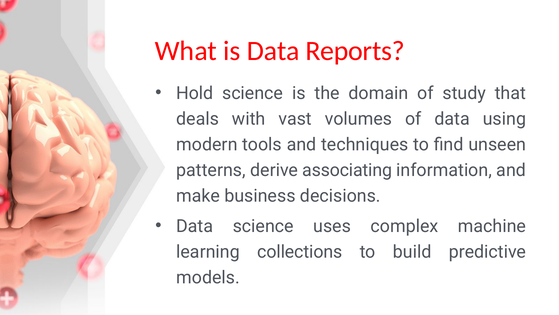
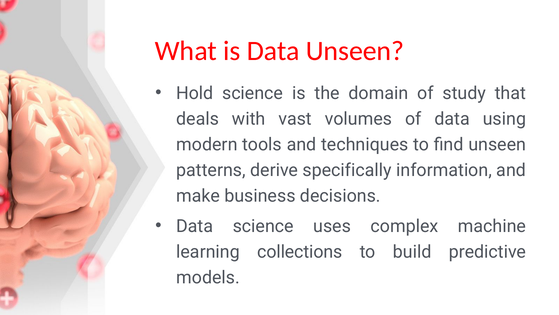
Data Reports: Reports -> Unseen
associating: associating -> specifically
